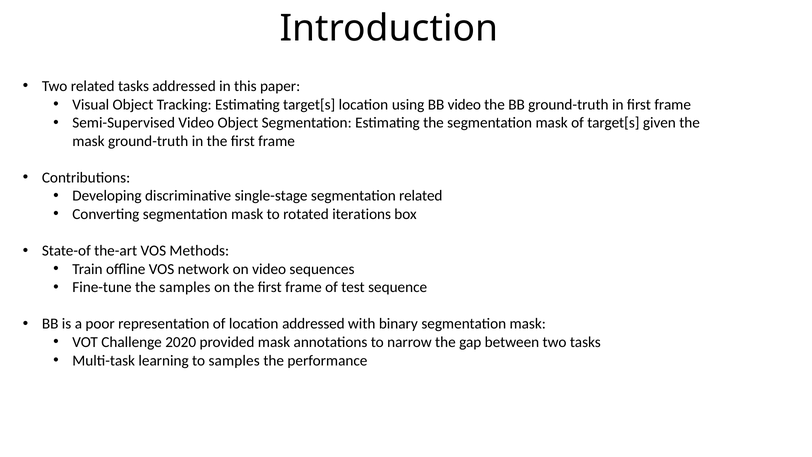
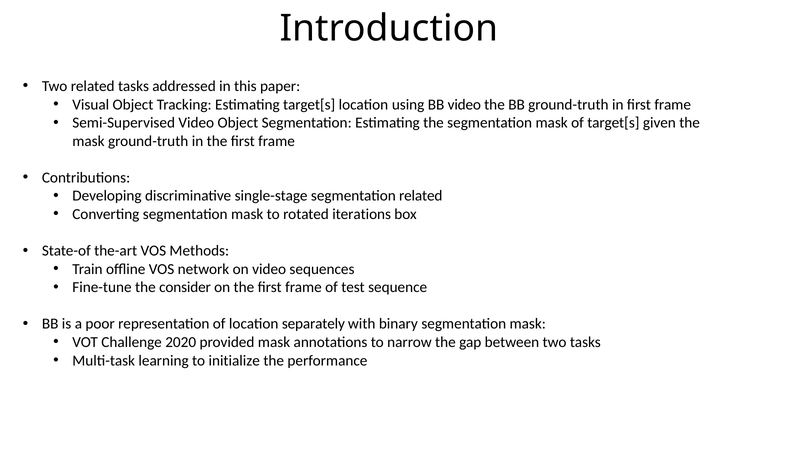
the samples: samples -> consider
location addressed: addressed -> separately
to samples: samples -> initialize
